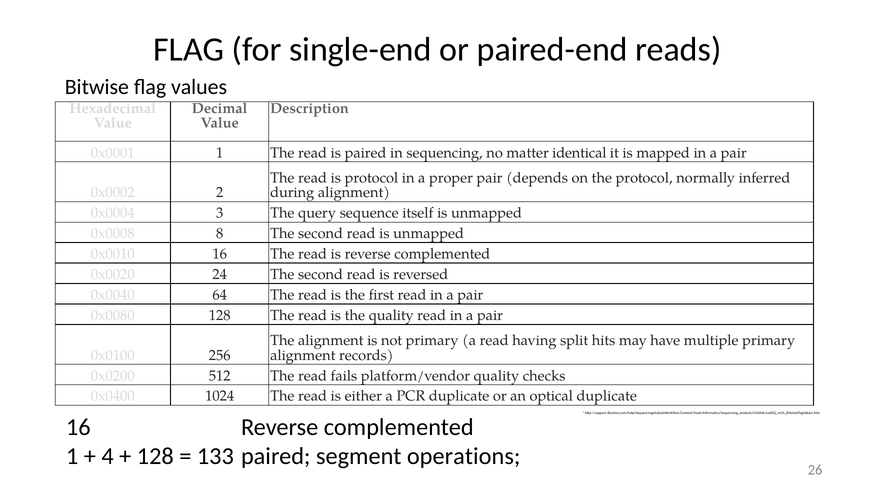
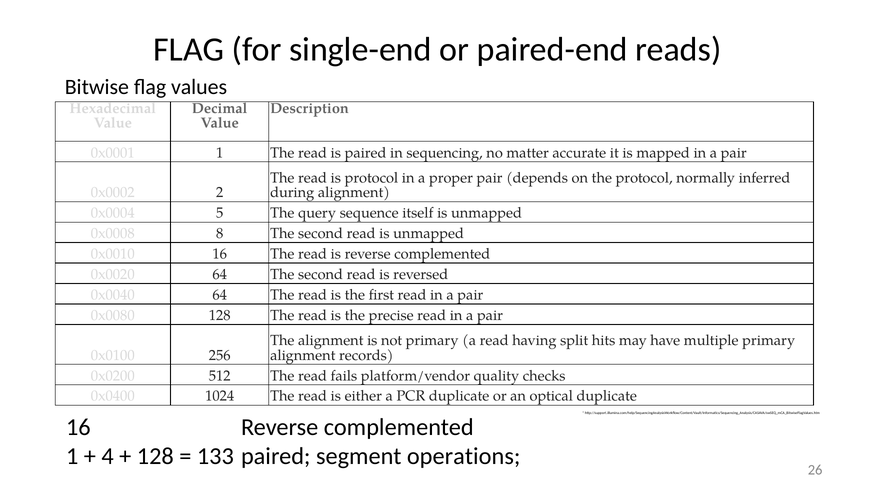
identical: identical -> accurate
3: 3 -> 5
0x0020 24: 24 -> 64
the quality: quality -> precise
